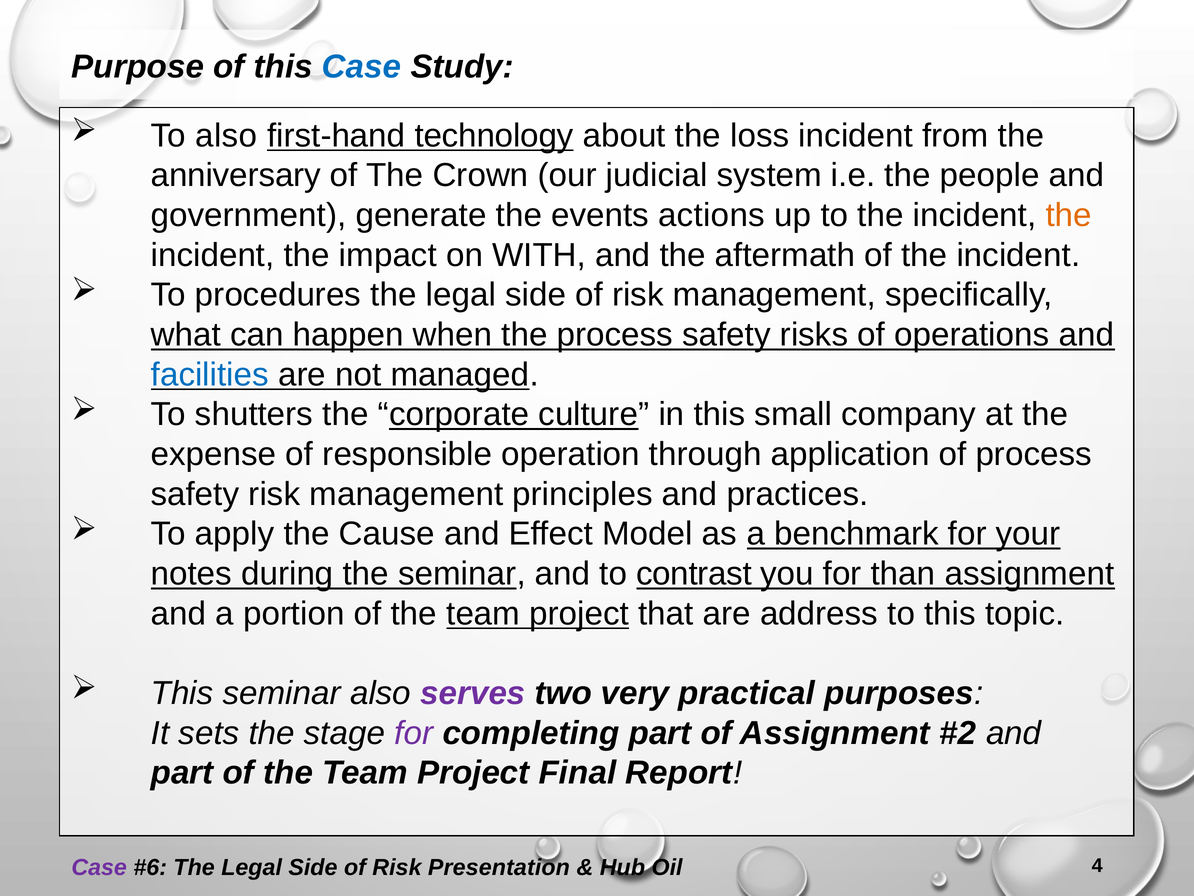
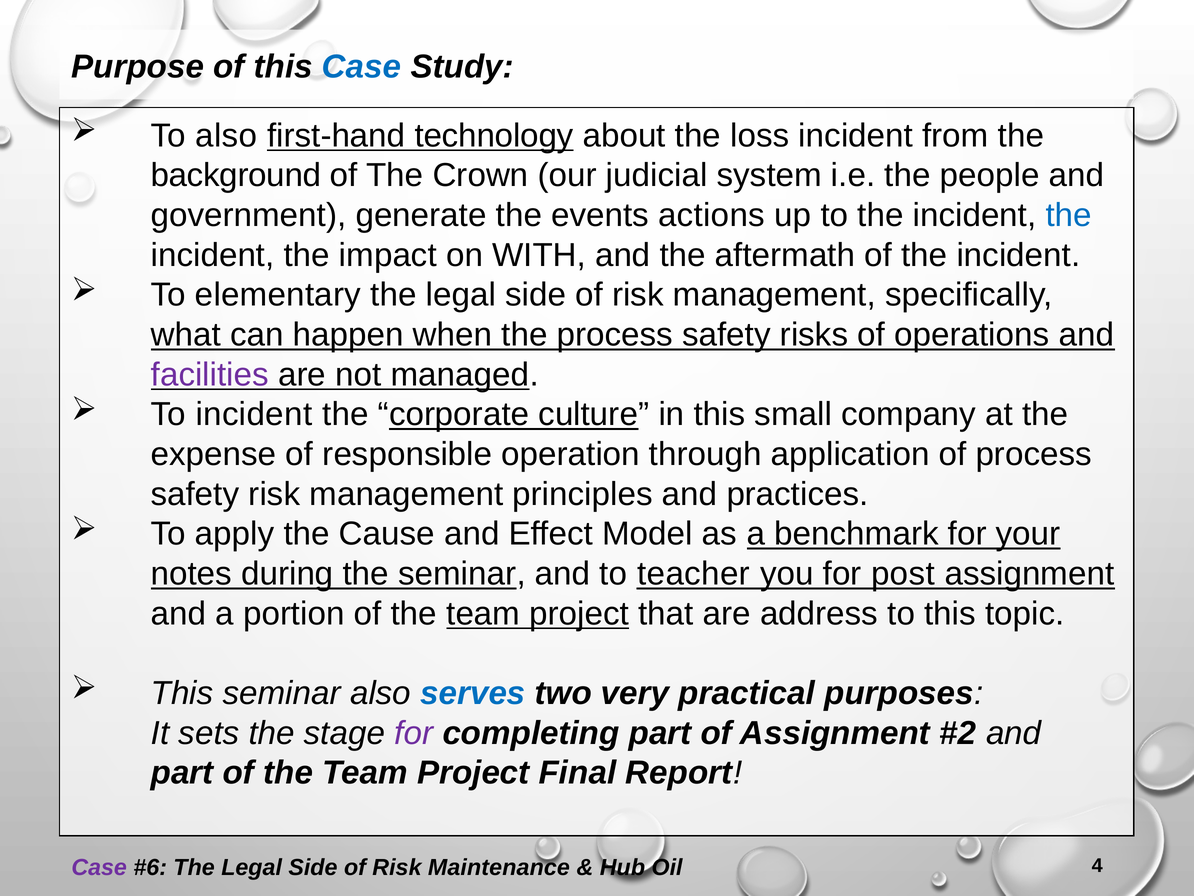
anniversary: anniversary -> background
the at (1069, 215) colour: orange -> blue
procedures: procedures -> elementary
facilities colour: blue -> purple
To shutters: shutters -> incident
contrast: contrast -> teacher
than: than -> post
serves colour: purple -> blue
Presentation: Presentation -> Maintenance
